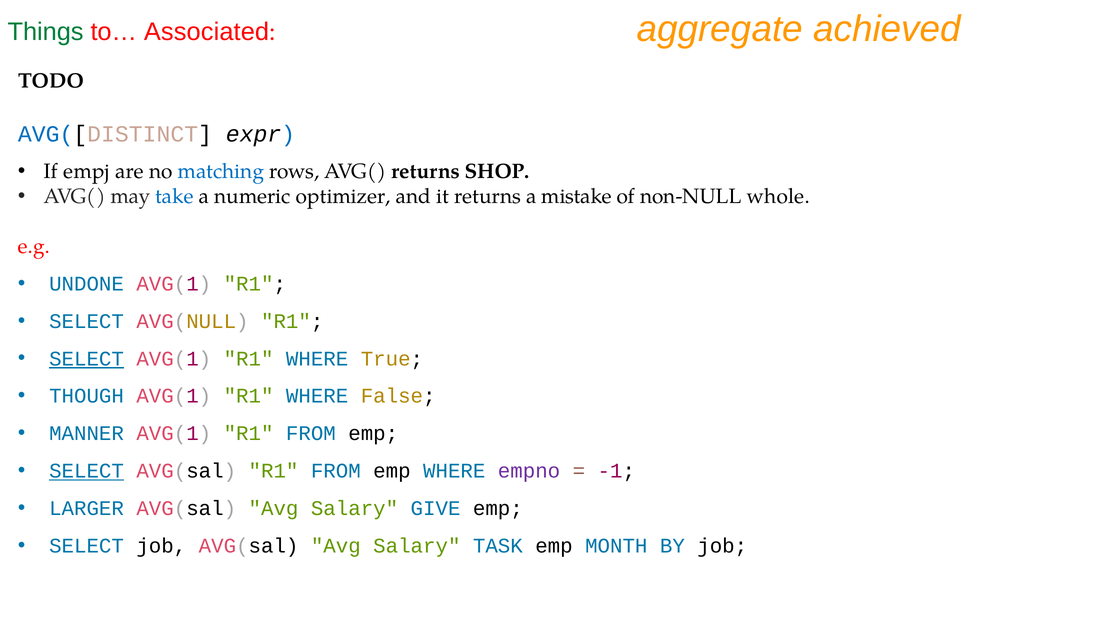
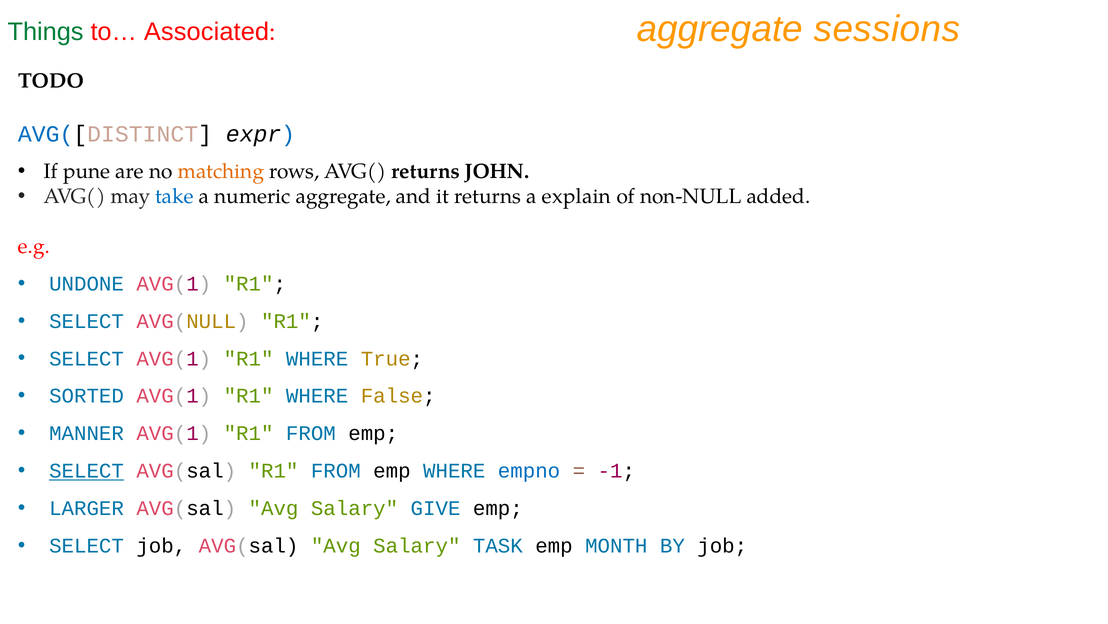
achieved: achieved -> sessions
empj: empj -> pune
matching colour: blue -> orange
SHOP: SHOP -> JOHN
numeric optimizer: optimizer -> aggregate
mistake: mistake -> explain
whole: whole -> added
SELECT at (87, 358) underline: present -> none
THOUGH: THOUGH -> SORTED
empno colour: purple -> blue
